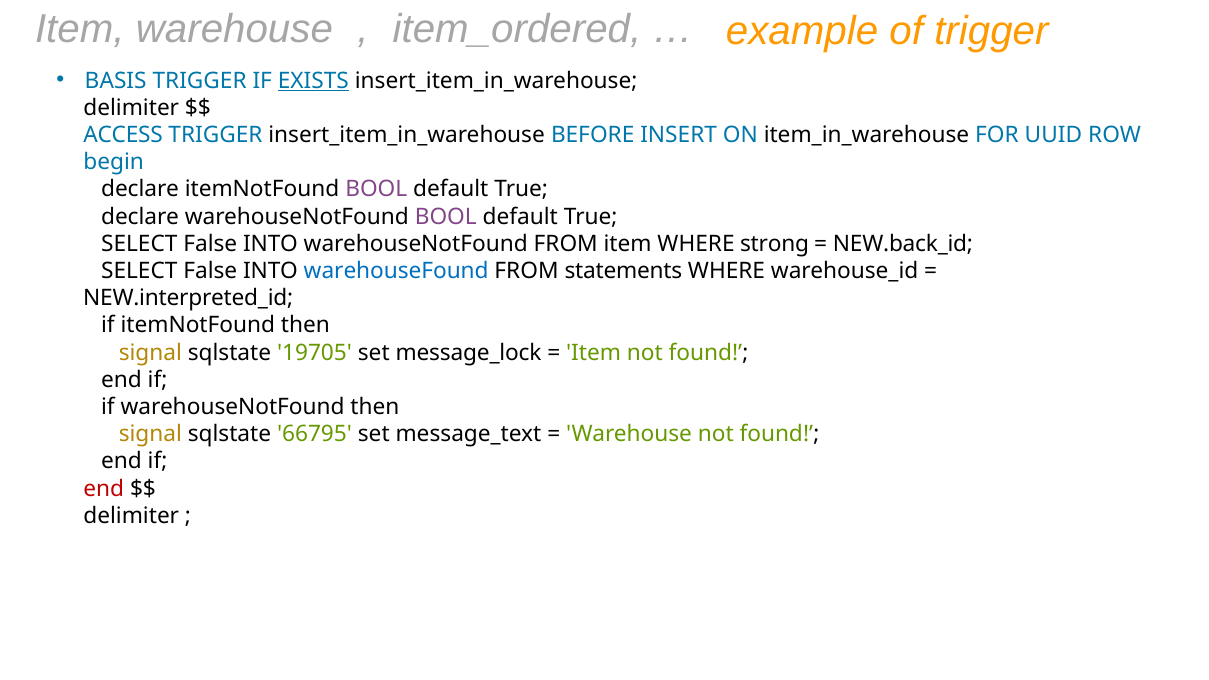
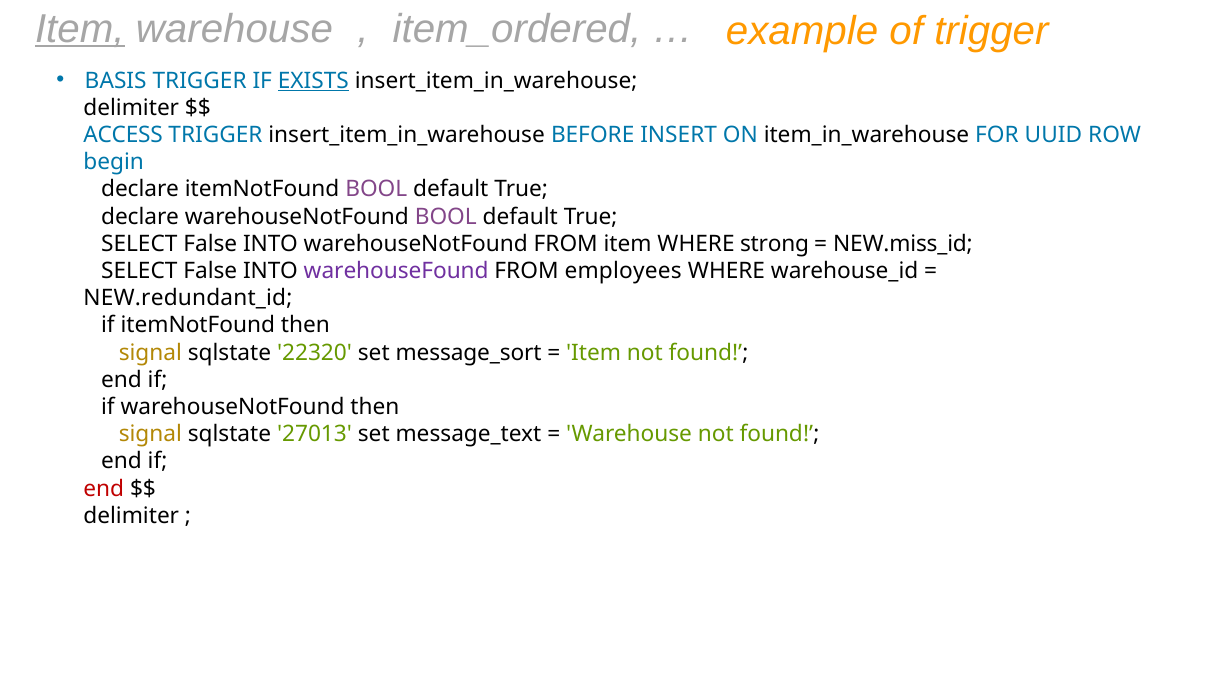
Item at (80, 29) underline: none -> present
NEW.back_id: NEW.back_id -> NEW.miss_id
warehouseFound colour: blue -> purple
statements: statements -> employees
NEW.interpreted_id: NEW.interpreted_id -> NEW.redundant_id
19705: 19705 -> 22320
message_lock: message_lock -> message_sort
66795: 66795 -> 27013
